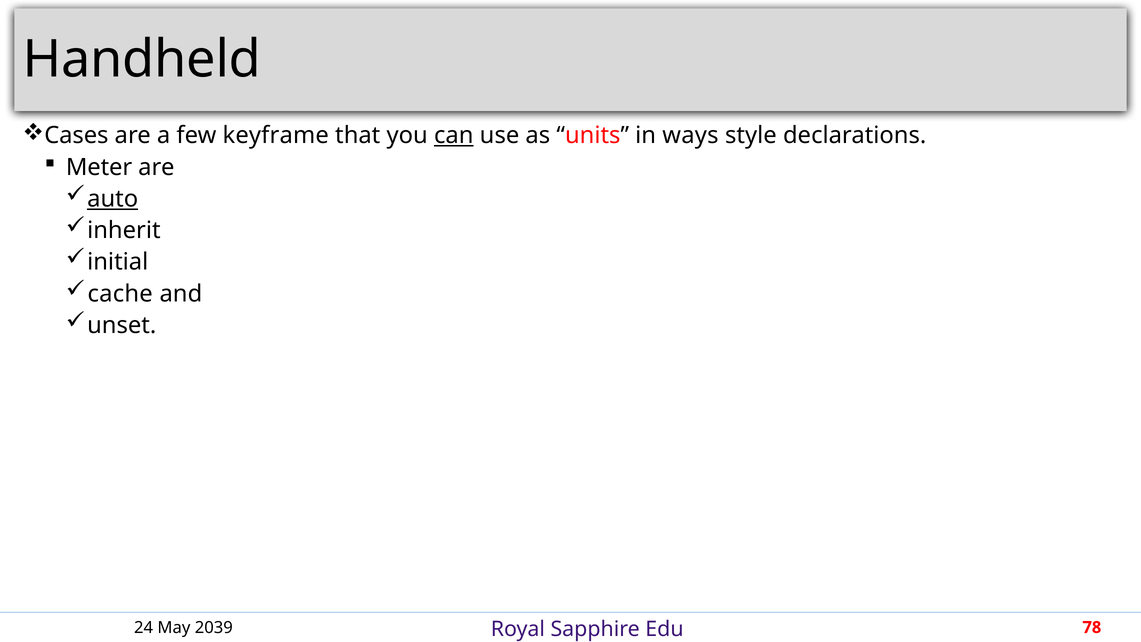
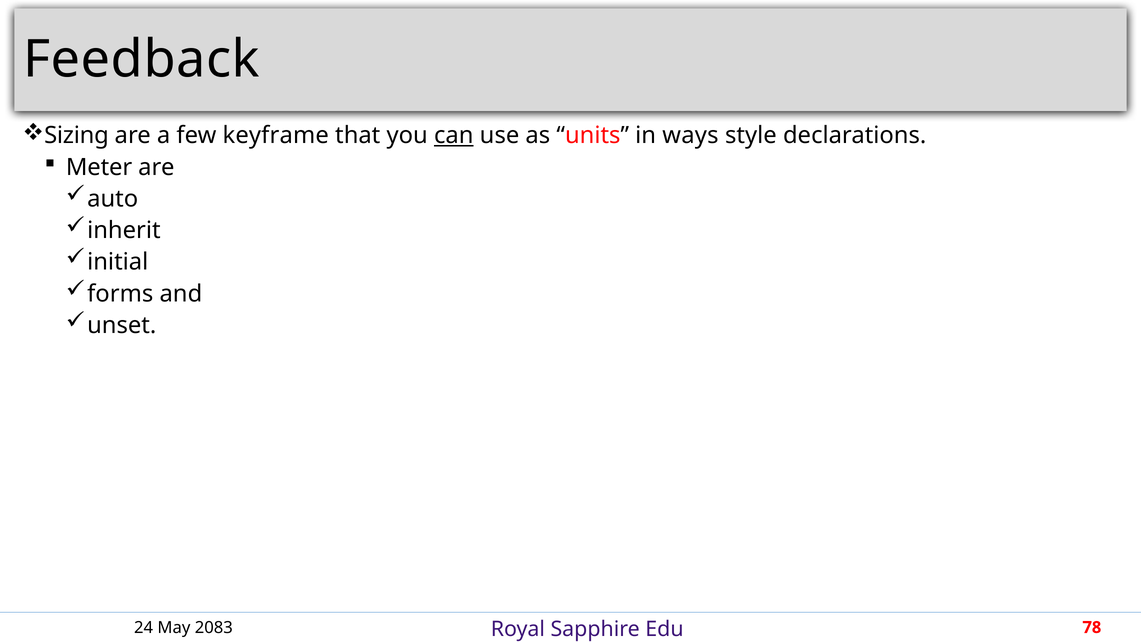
Handheld: Handheld -> Feedback
Cases: Cases -> Sizing
auto underline: present -> none
cache: cache -> forms
2039: 2039 -> 2083
